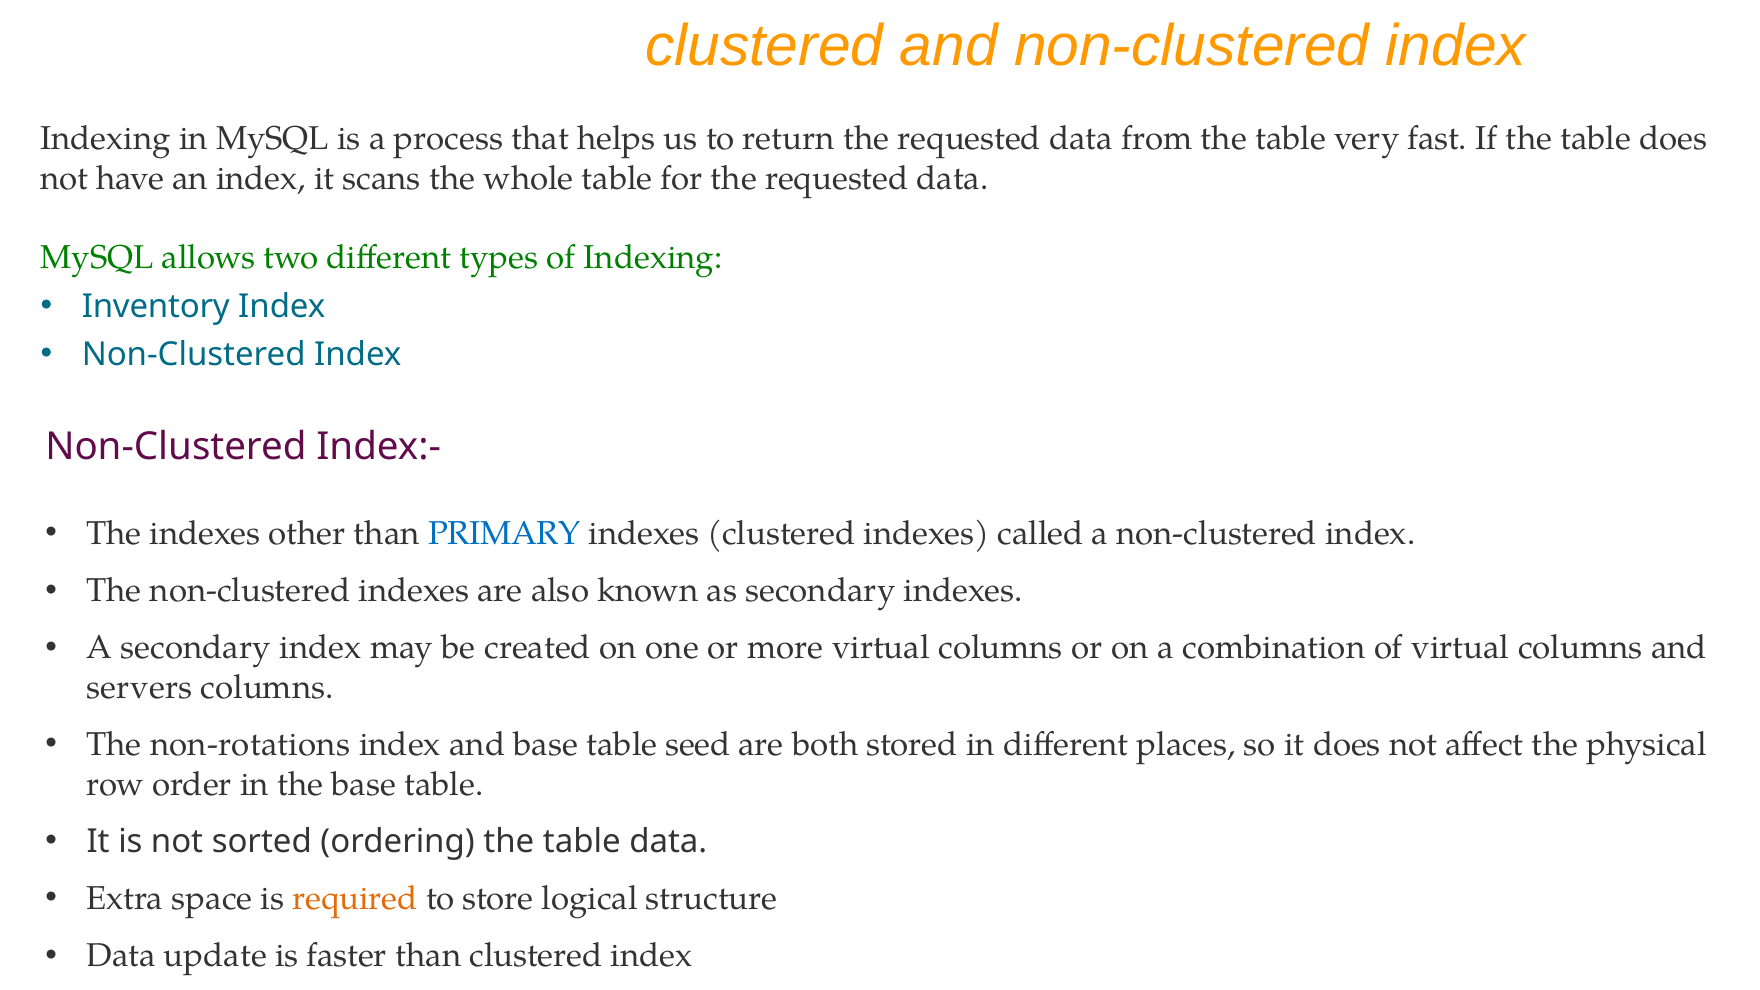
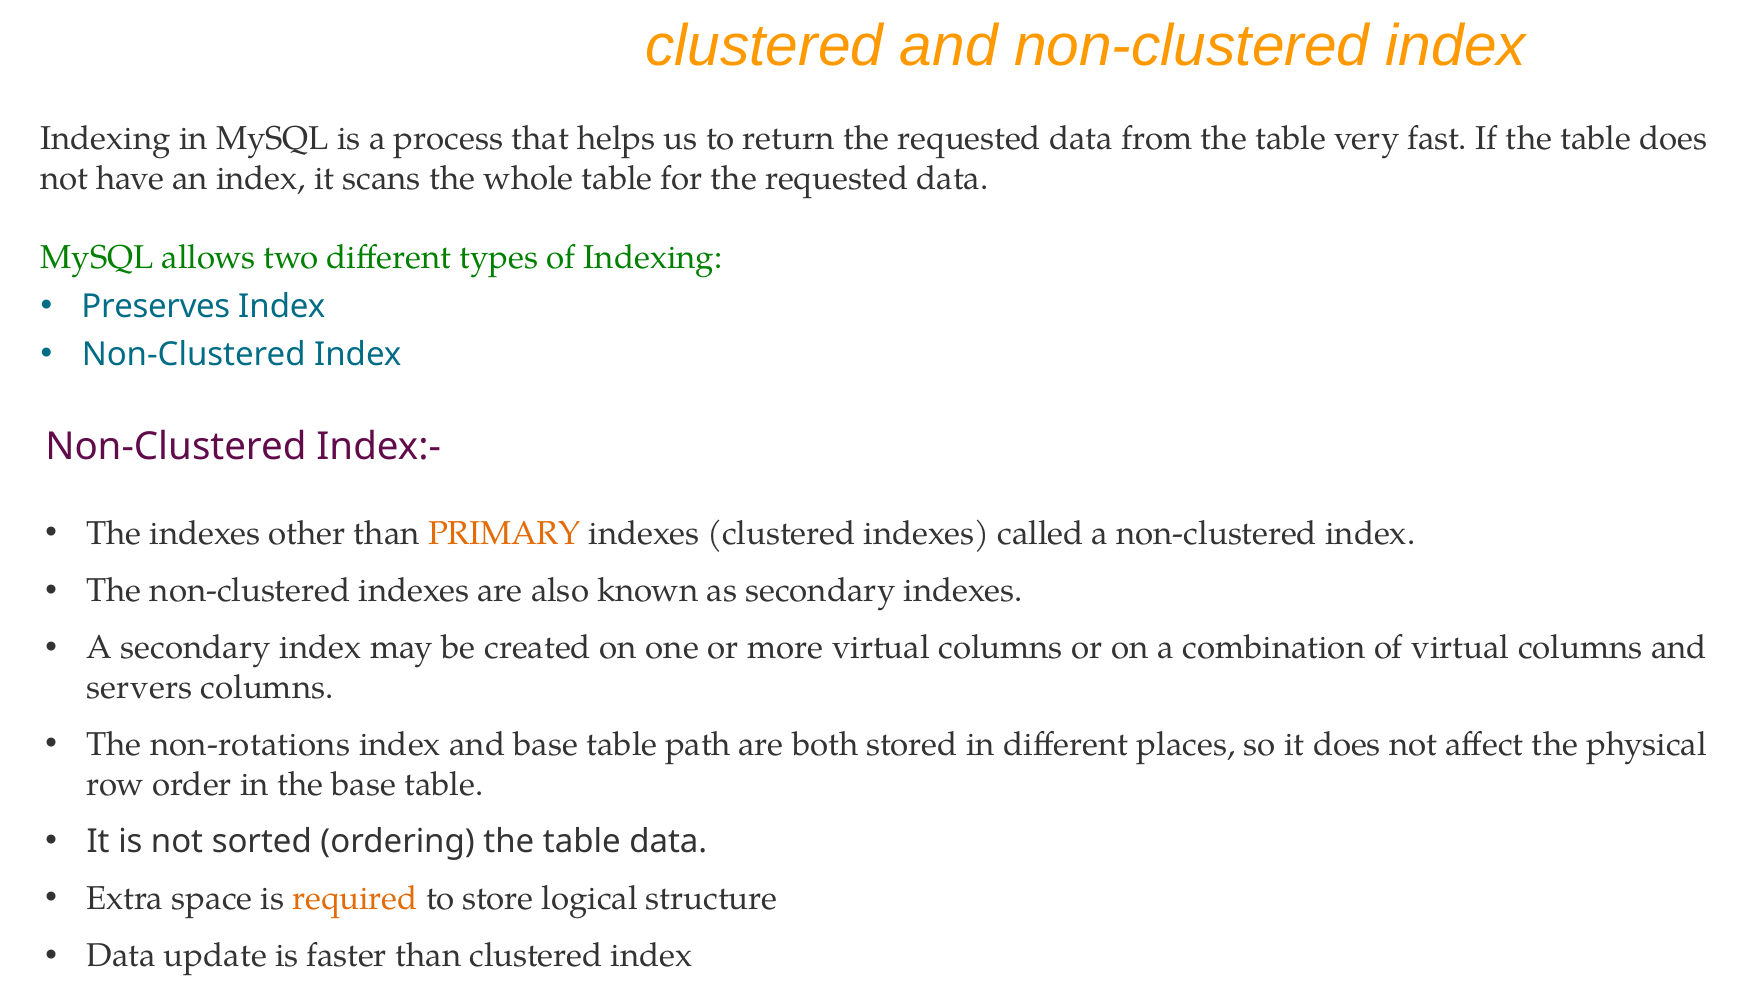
Inventory: Inventory -> Preserves
PRIMARY colour: blue -> orange
seed: seed -> path
